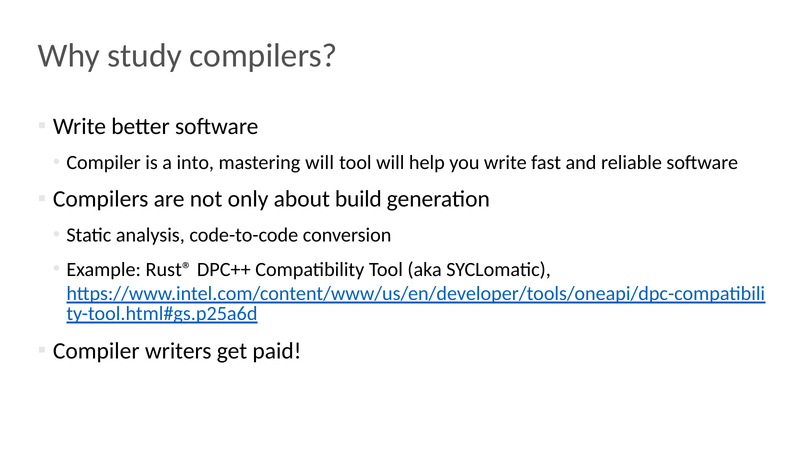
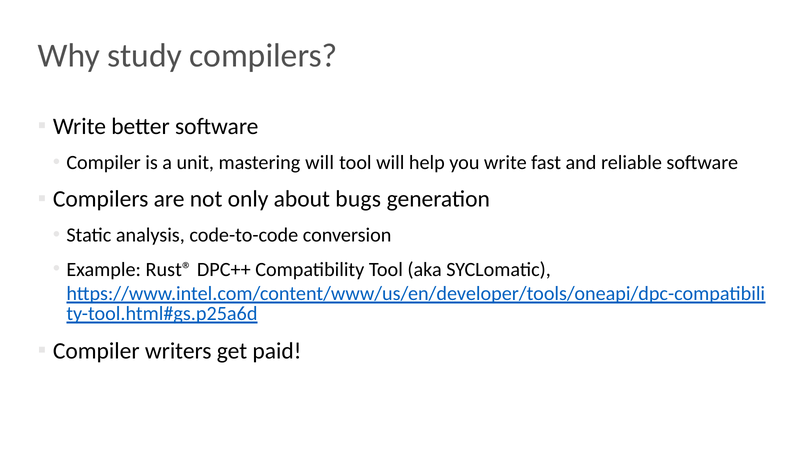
into: into -> unit
build: build -> bugs
